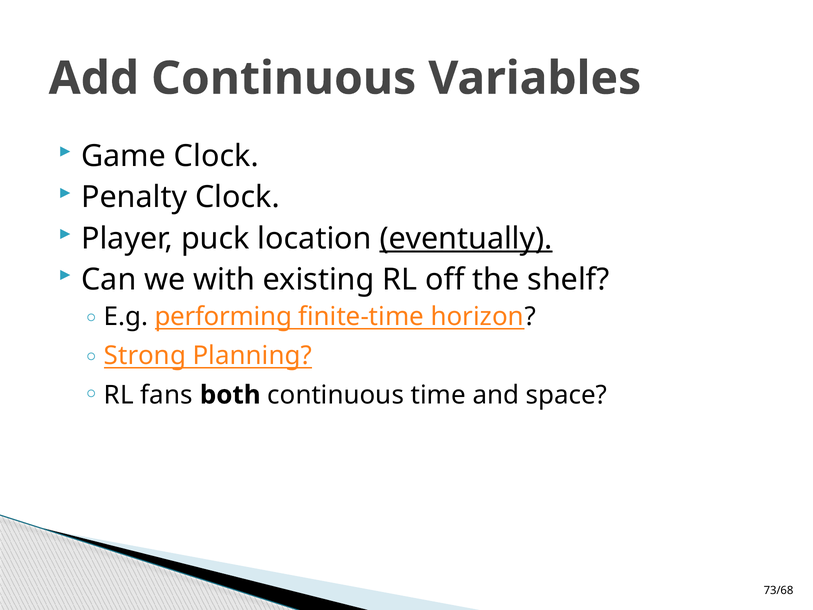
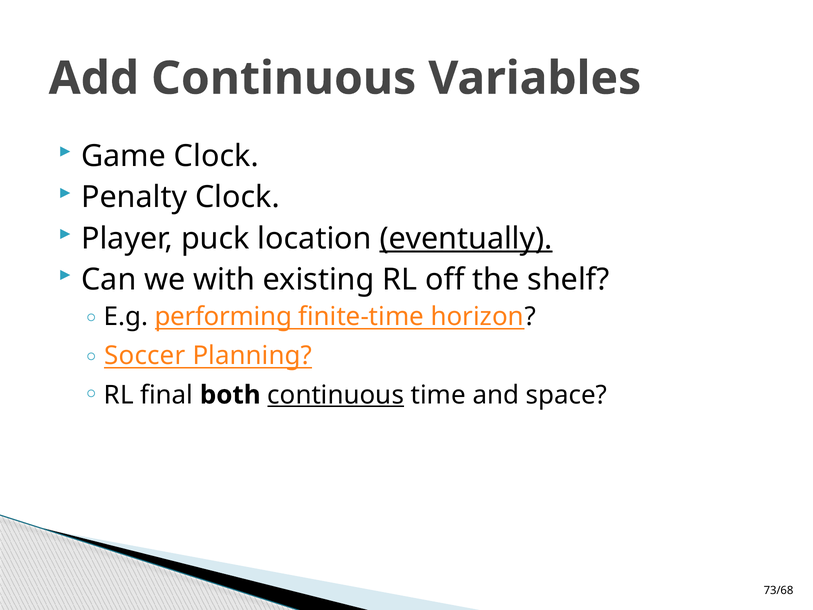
Strong: Strong -> Soccer
fans: fans -> final
continuous at (336, 395) underline: none -> present
